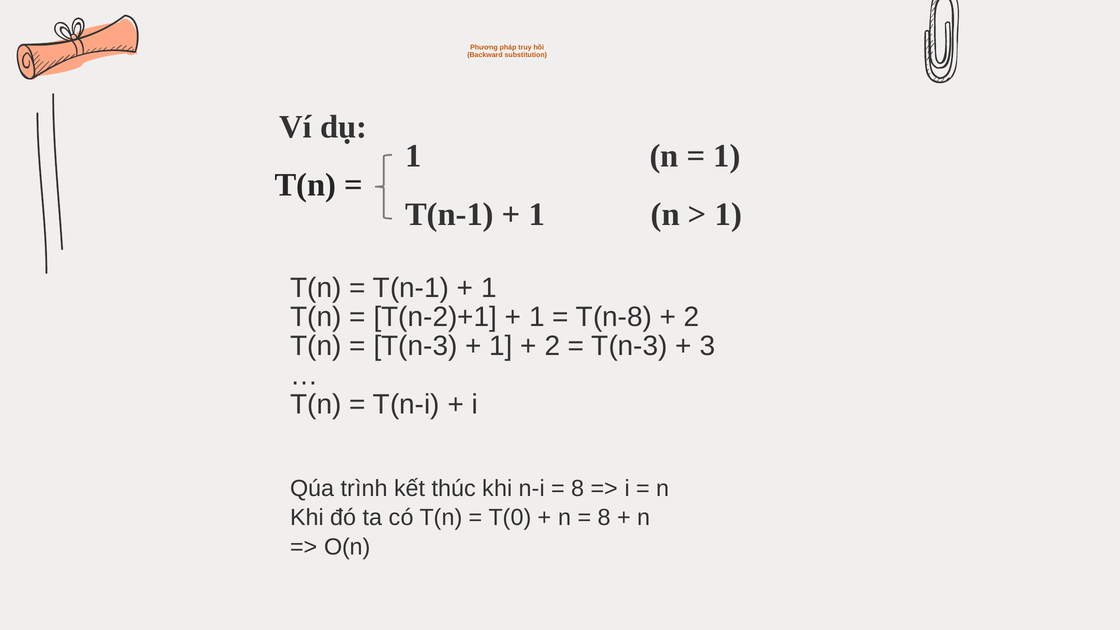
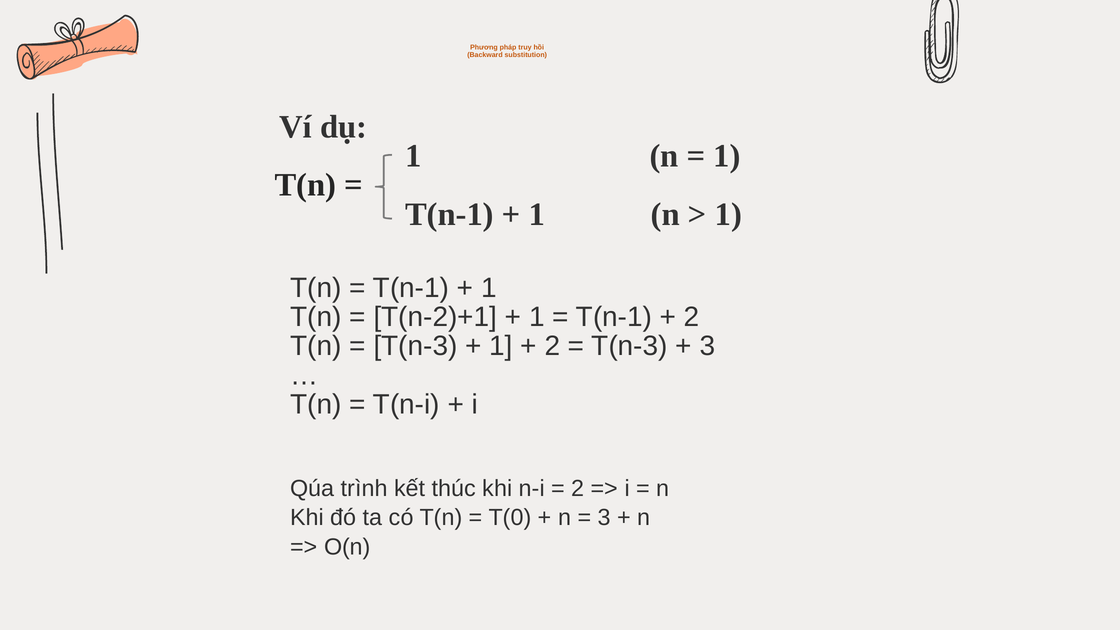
T(n-8 at (614, 317): T(n-8 -> T(n-1
8 at (578, 489): 8 -> 2
8 at (604, 518): 8 -> 3
